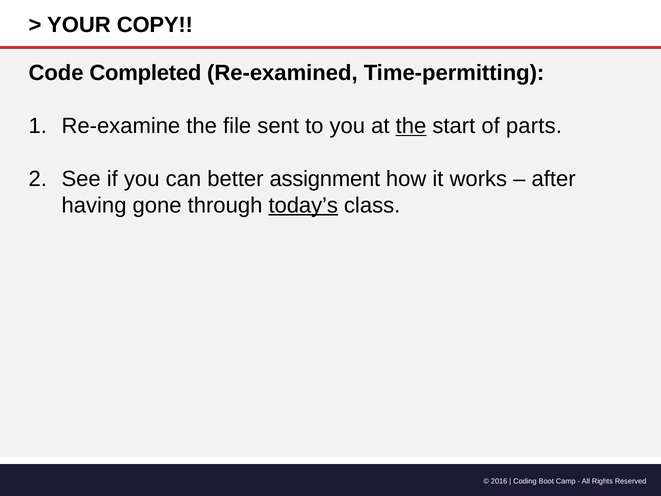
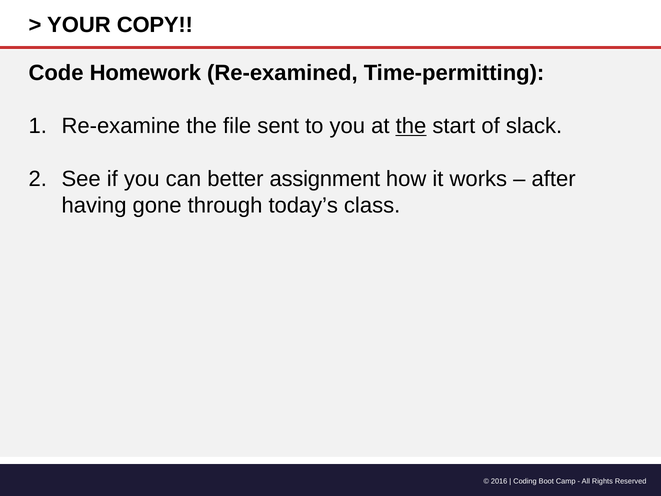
Completed: Completed -> Homework
parts: parts -> slack
today’s underline: present -> none
